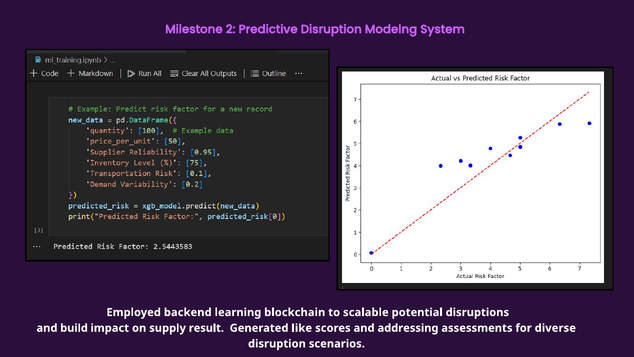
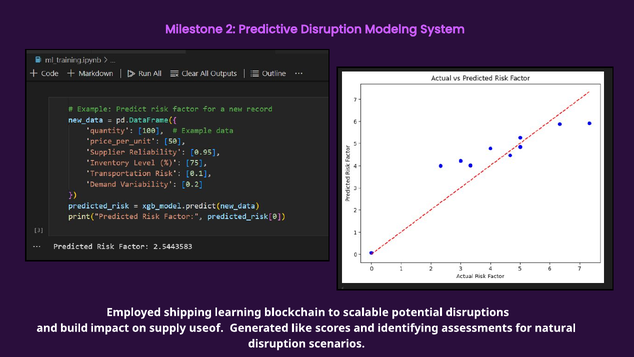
backend: backend -> shipping
result: result -> useof
addressing: addressing -> identifying
diverse: diverse -> natural
